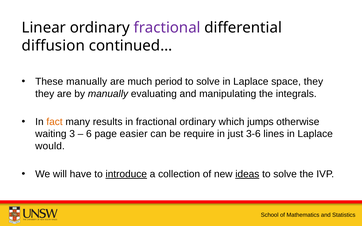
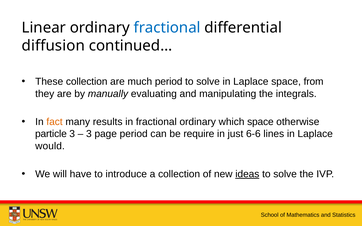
fractional at (167, 28) colour: purple -> blue
These manually: manually -> collection
space they: they -> from
which jumps: jumps -> space
waiting: waiting -> particle
6 at (89, 134): 6 -> 3
page easier: easier -> period
3-6: 3-6 -> 6-6
introduce underline: present -> none
